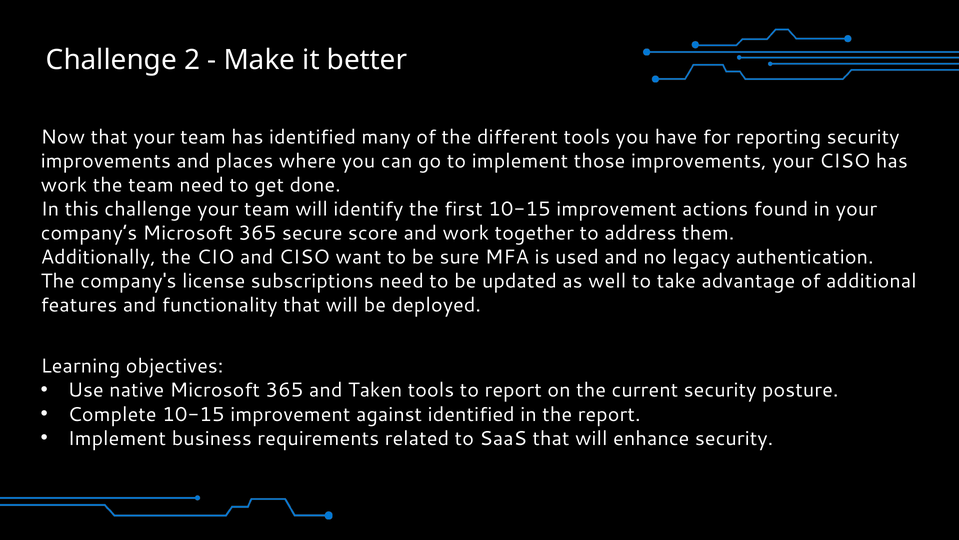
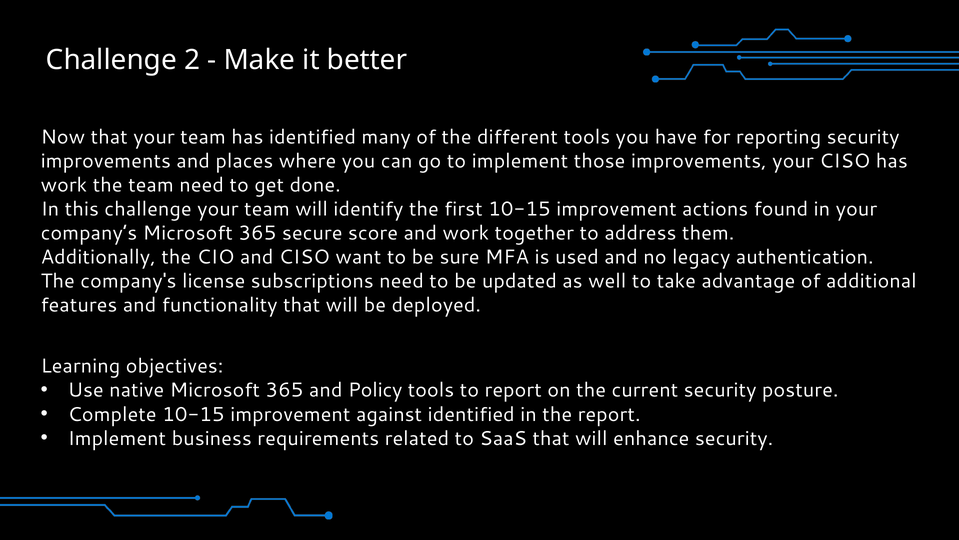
Taken: Taken -> Policy
